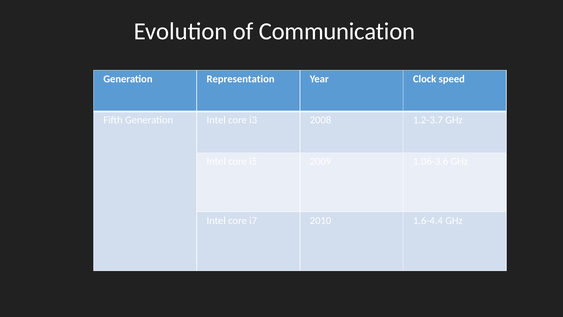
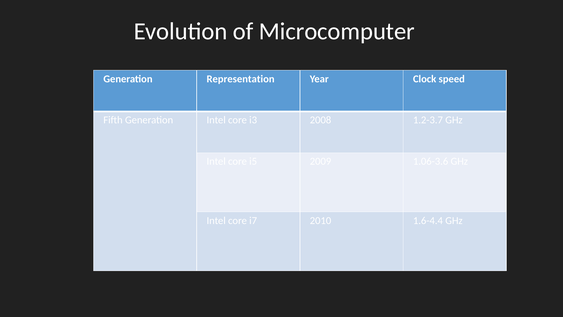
Communication: Communication -> Microcomputer
